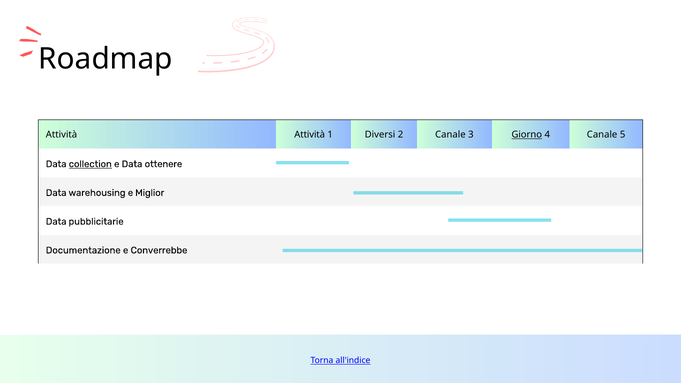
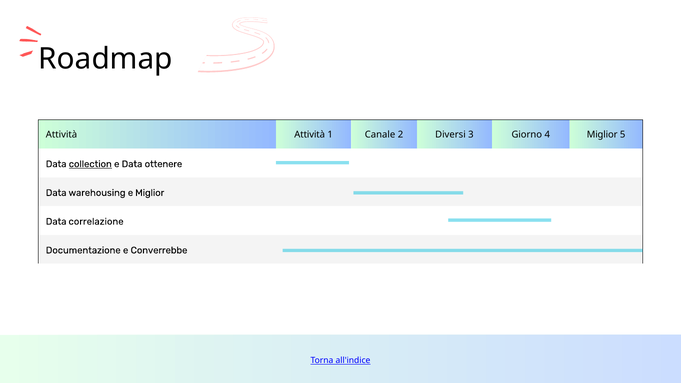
Diversi: Diversi -> Canale
2 Canale: Canale -> Diversi
Giorno underline: present -> none
4 Canale: Canale -> Miglior
pubblicitarie: pubblicitarie -> correlazione
